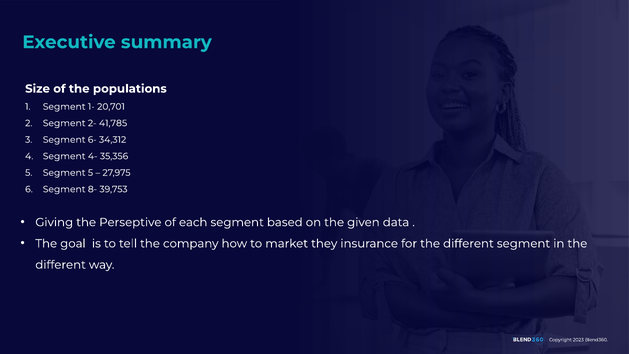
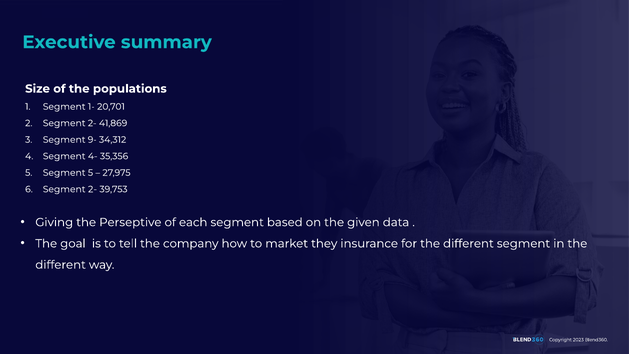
41,785: 41,785 -> 41,869
6-: 6- -> 9-
8- at (93, 189): 8- -> 2-
